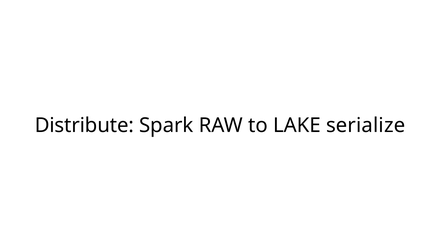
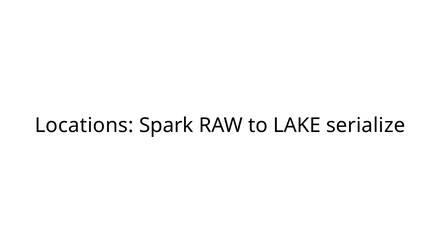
Distribute: Distribute -> Locations
